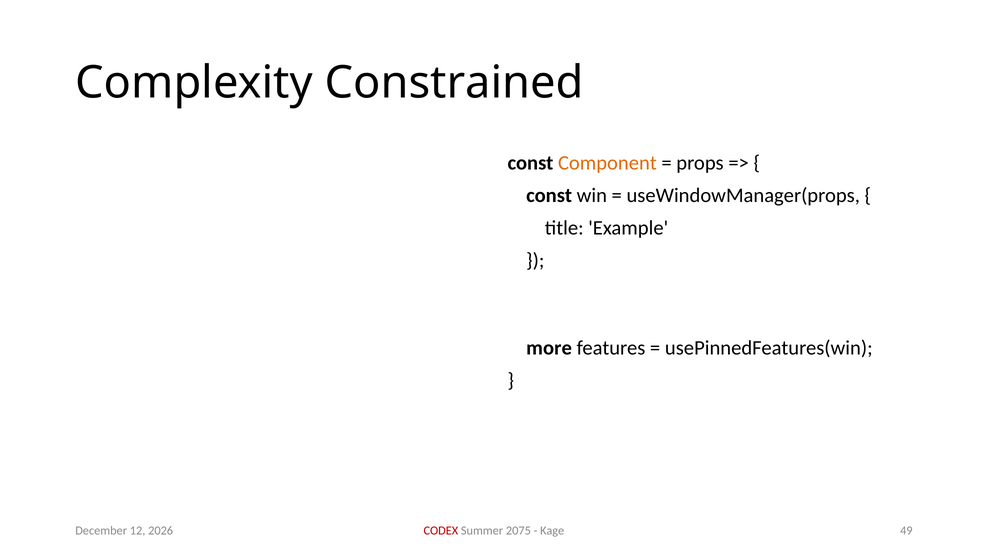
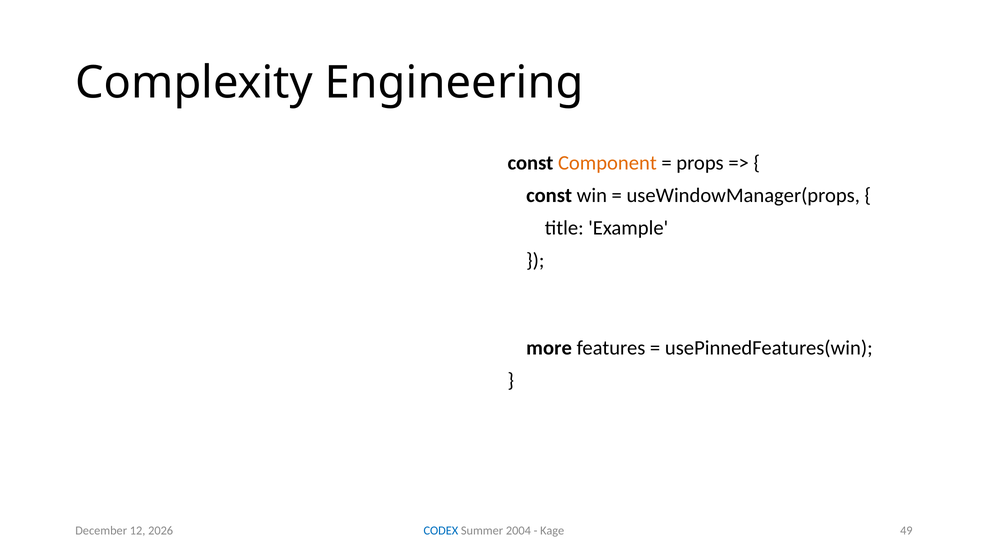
Constrained: Constrained -> Engineering
CODEX colour: red -> blue
2075: 2075 -> 2004
